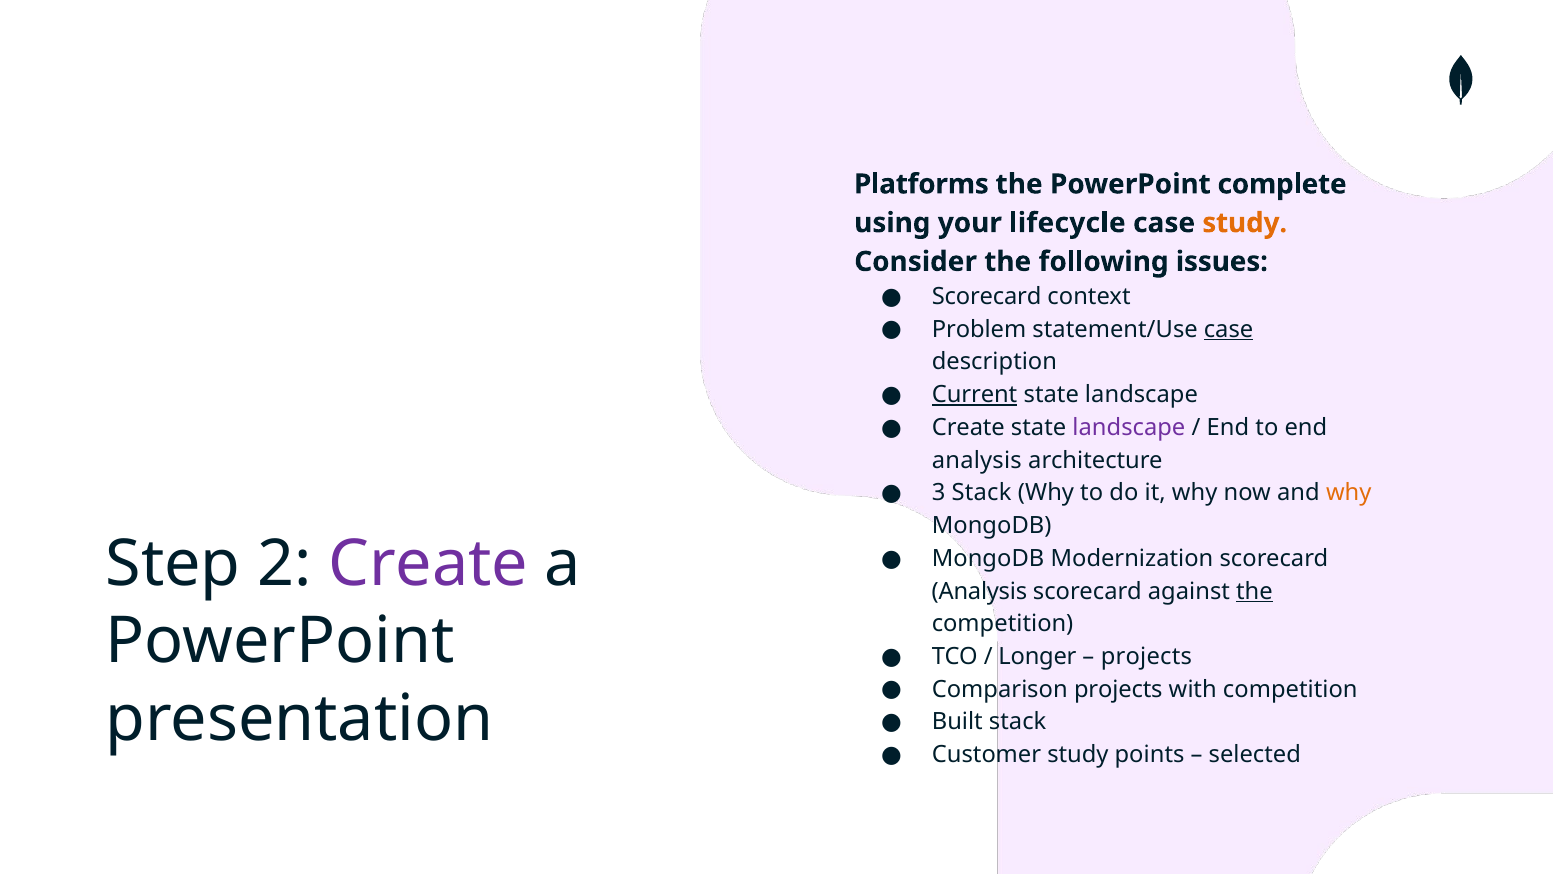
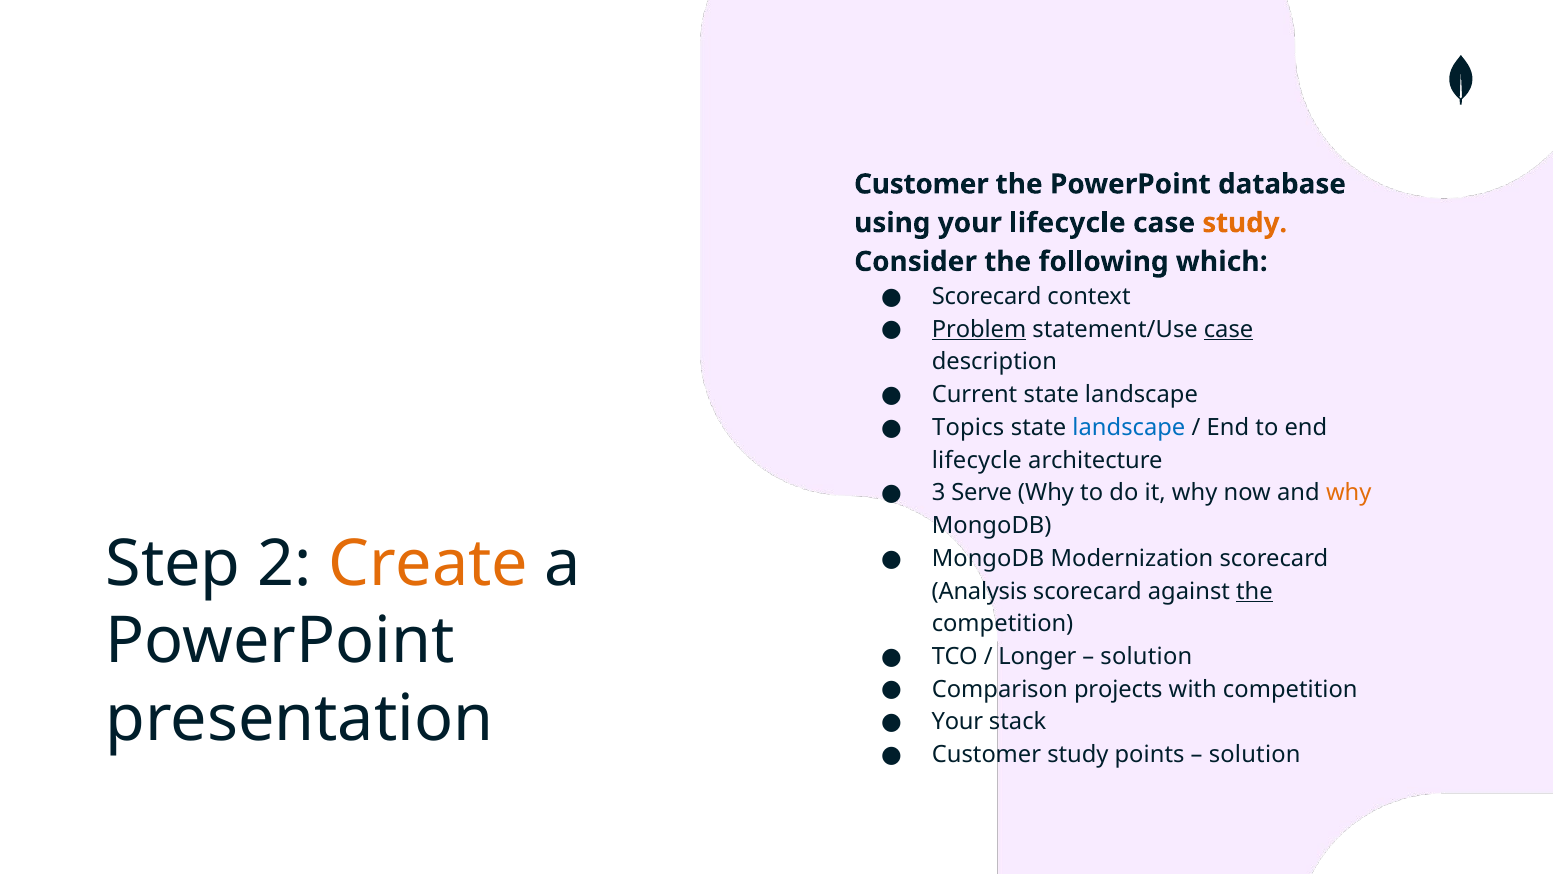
Platforms at (921, 184): Platforms -> Customer
complete: complete -> database
issues: issues -> which
Problem underline: none -> present
Current underline: present -> none
Create at (968, 427): Create -> Topics
landscape at (1129, 427) colour: purple -> blue
analysis at (977, 460): analysis -> lifecycle
3 Stack: Stack -> Serve
Create at (428, 564) colour: purple -> orange
projects at (1146, 656): projects -> solution
Built at (957, 722): Built -> Your
selected at (1255, 754): selected -> solution
